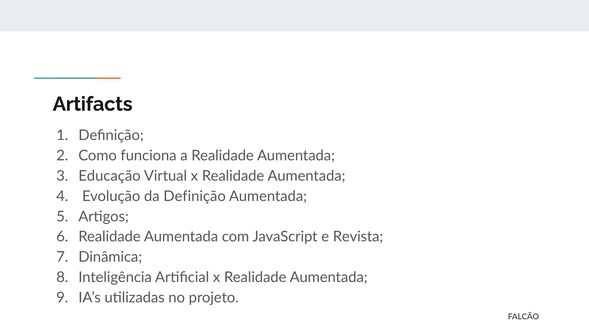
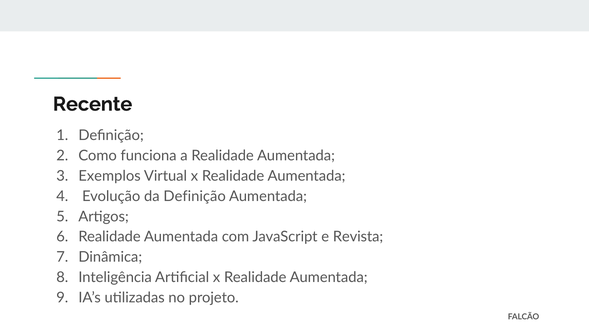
Artifacts: Artifacts -> Recente
Educação: Educação -> Exemplos
